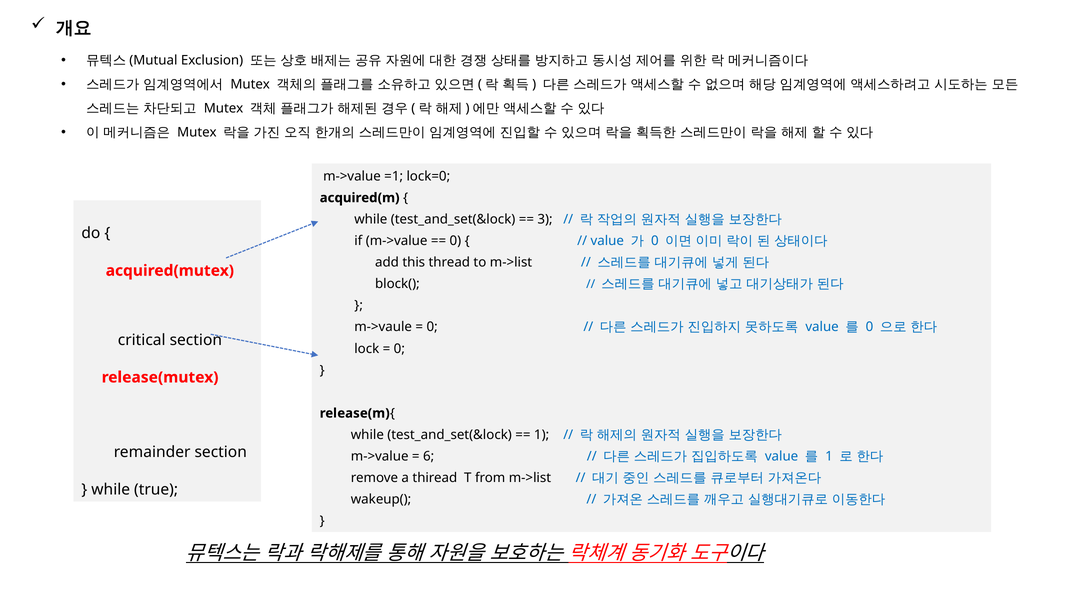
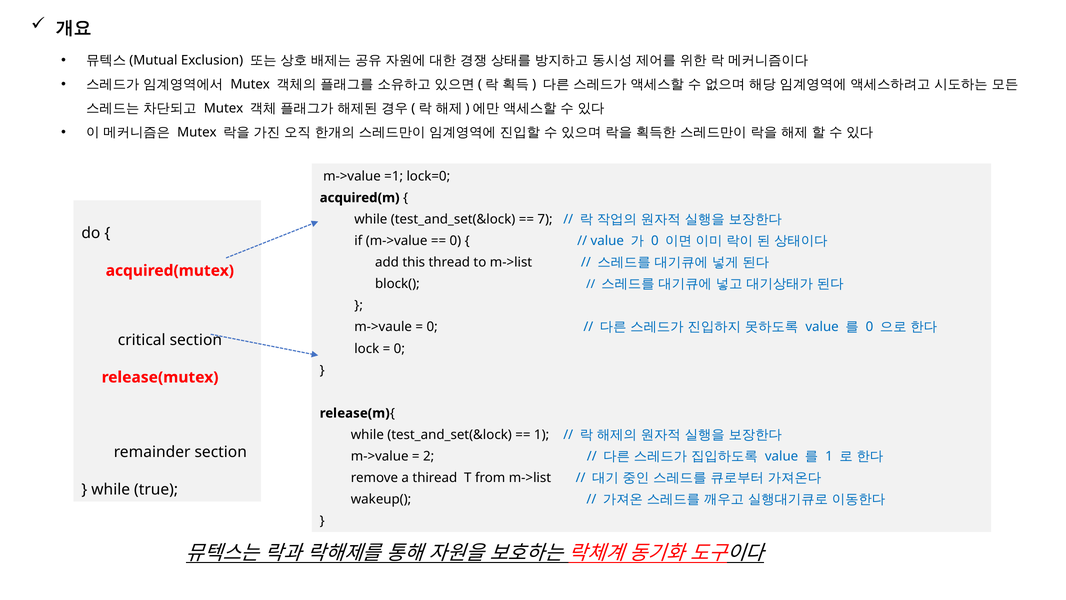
3: 3 -> 7
6: 6 -> 2
